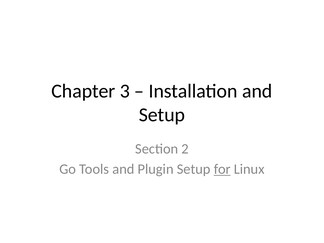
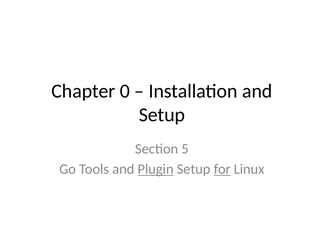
3: 3 -> 0
2: 2 -> 5
Plugin underline: none -> present
